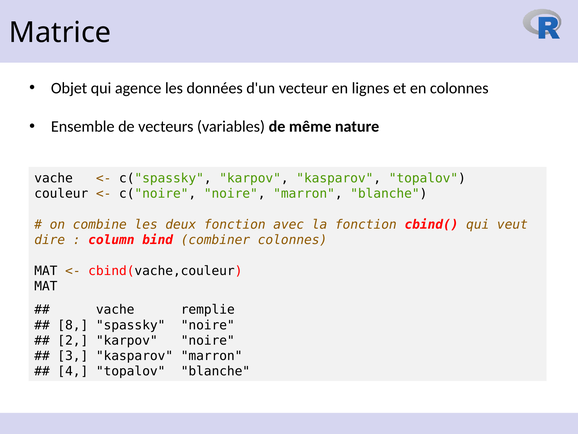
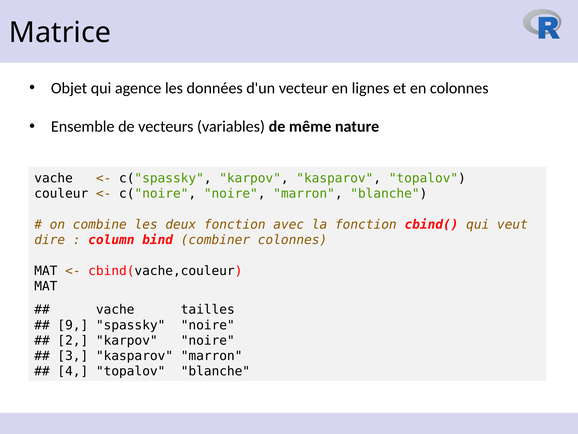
remplie: remplie -> tailles
8: 8 -> 9
